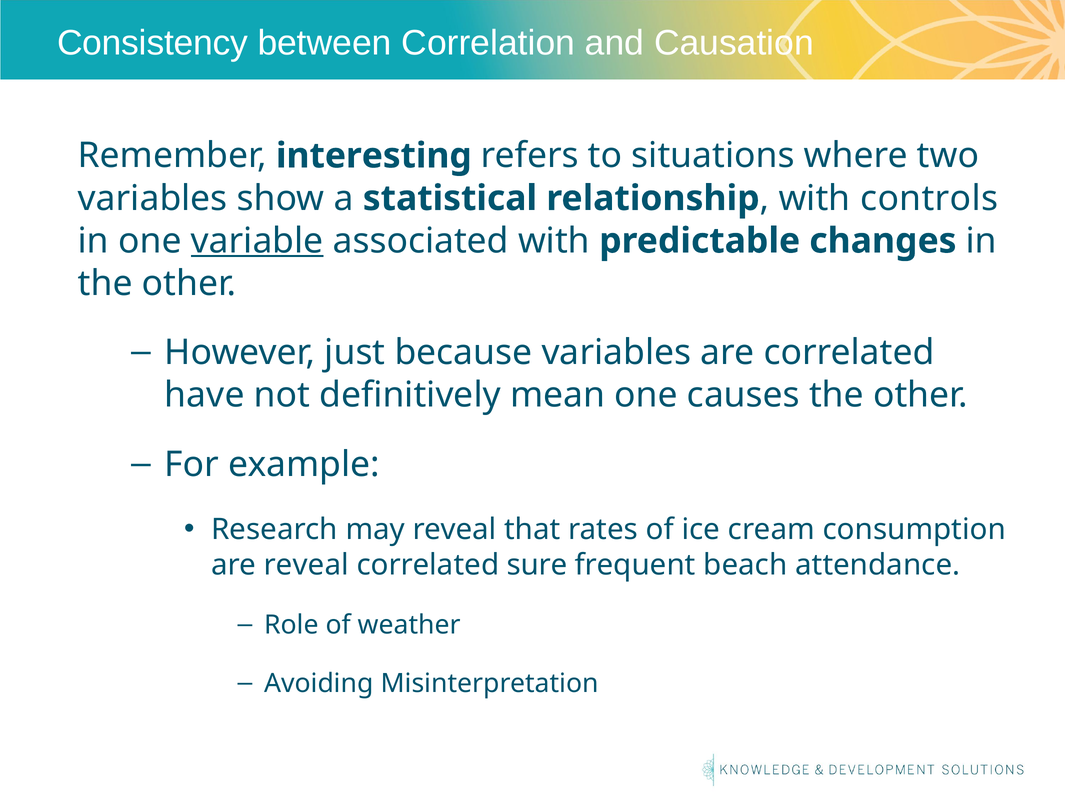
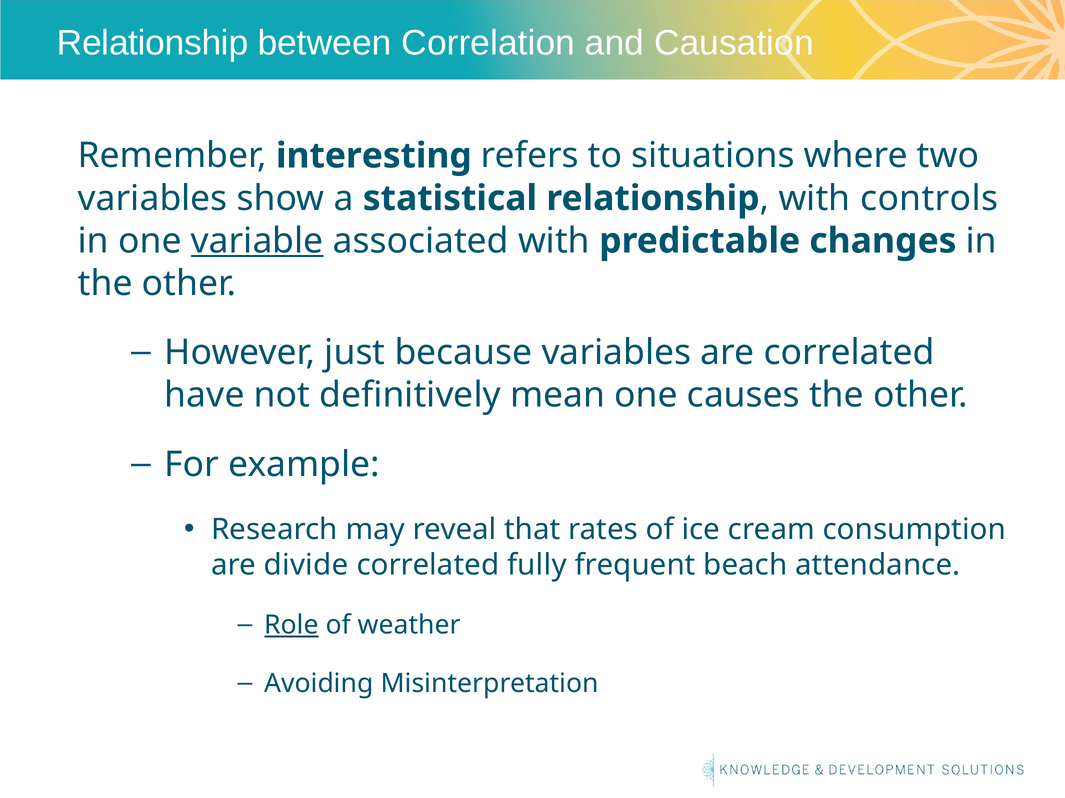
Consistency at (152, 43): Consistency -> Relationship
are reveal: reveal -> divide
sure: sure -> fully
Role underline: none -> present
